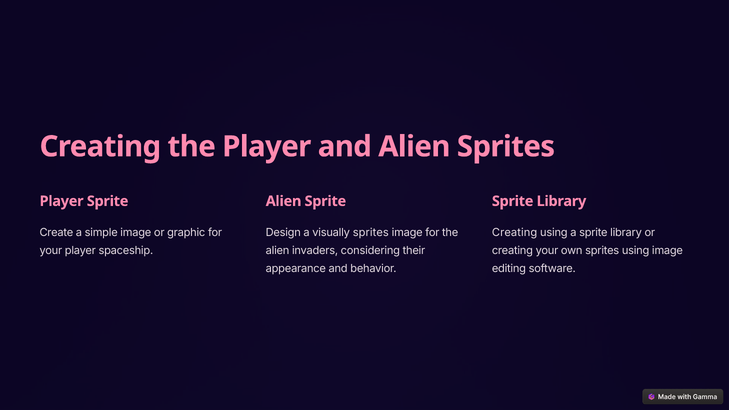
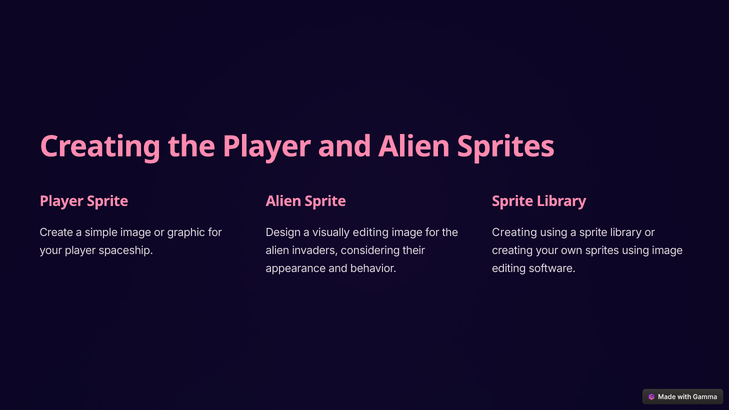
visually sprites: sprites -> editing
